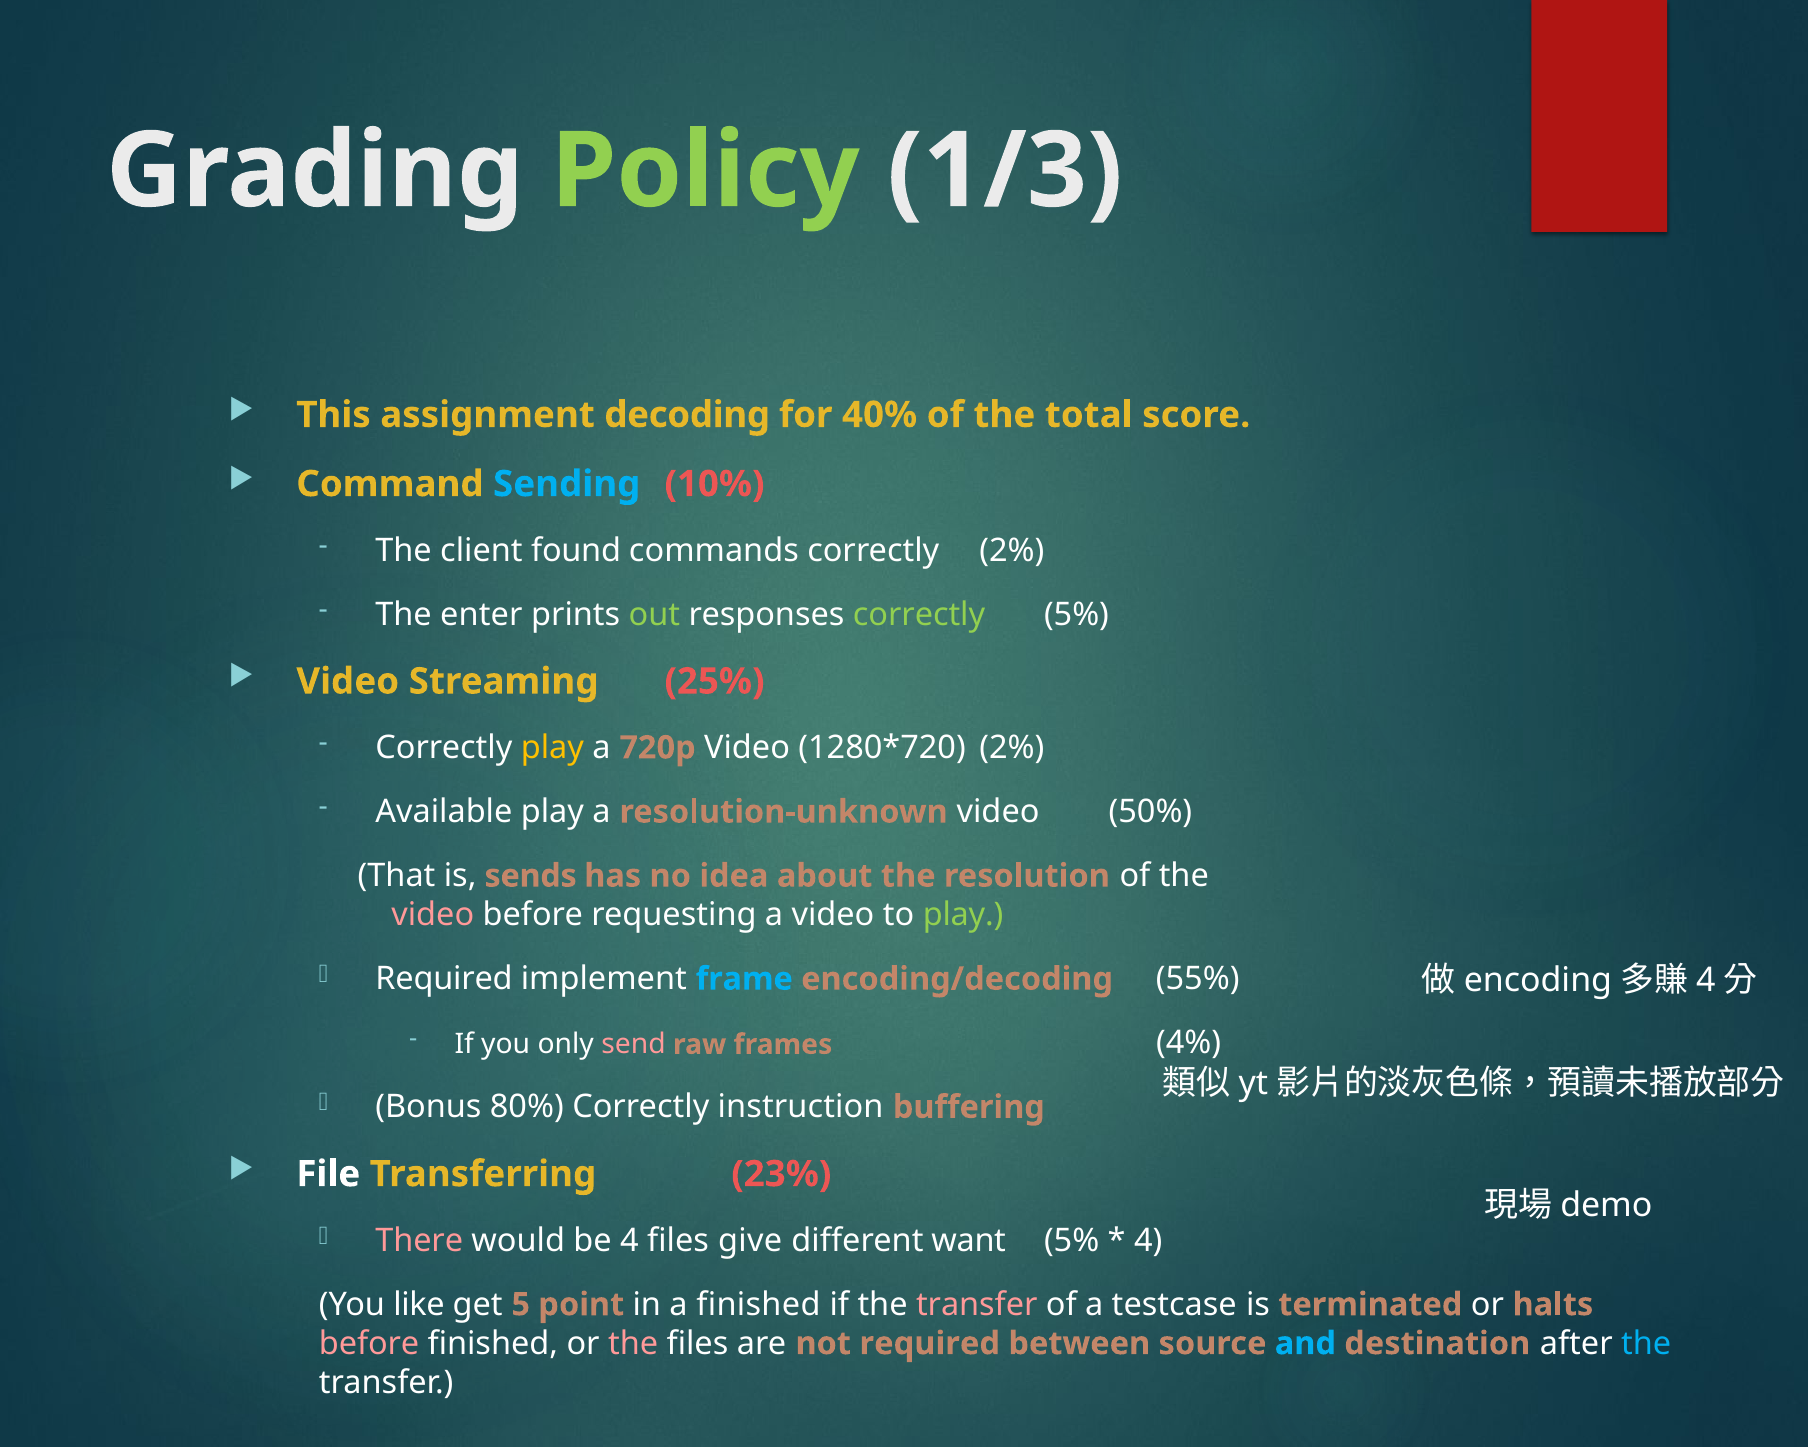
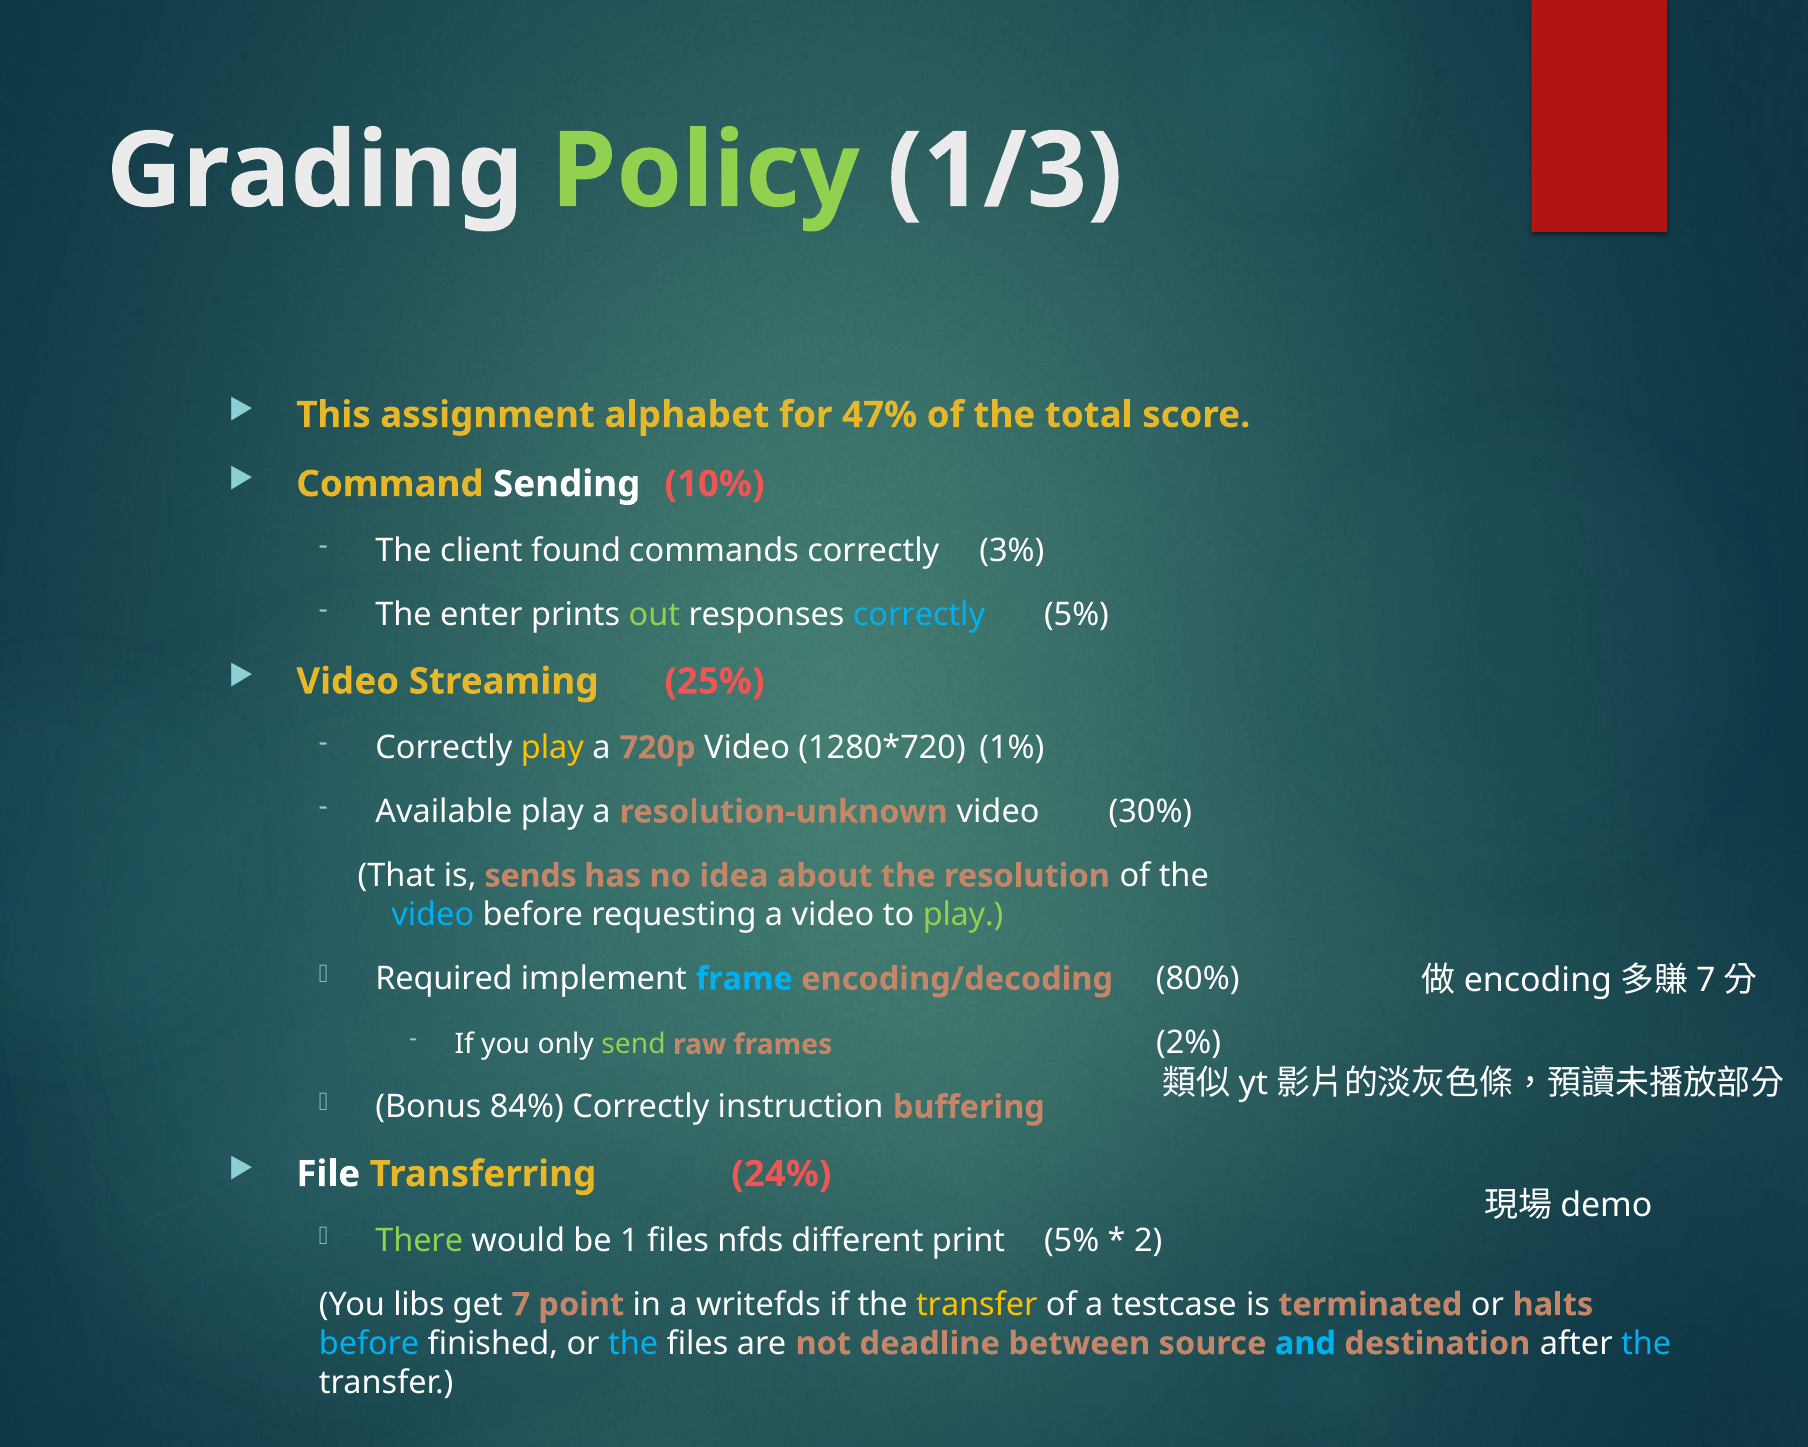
decoding: decoding -> alphabet
40%: 40% -> 47%
Sending colour: light blue -> white
correctly 2%: 2% -> 3%
correctly at (919, 614) colour: light green -> light blue
2% at (1012, 747): 2% -> 1%
50%: 50% -> 30%
video at (433, 915) colour: pink -> light blue
55%: 55% -> 80%
4 at (1706, 980): 4 -> 7
send colour: pink -> light green
4%: 4% -> 2%
80%: 80% -> 84%
23%: 23% -> 24%
There colour: pink -> light green
be 4: 4 -> 1
give: give -> nfds
want: want -> print
4 at (1148, 1240): 4 -> 2
like: like -> libs
get 5: 5 -> 7
a finished: finished -> writefds
transfer at (977, 1304) colour: pink -> yellow
before at (369, 1343) colour: pink -> light blue
the at (633, 1343) colour: pink -> light blue
not required: required -> deadline
